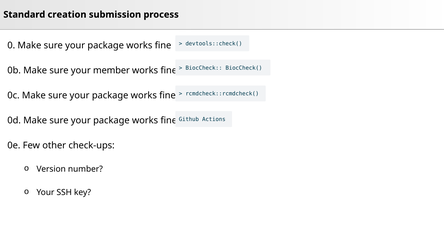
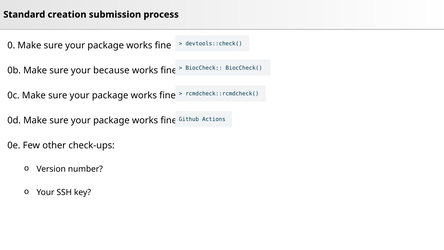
member: member -> because
